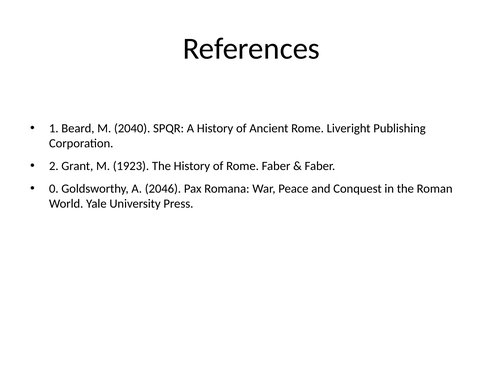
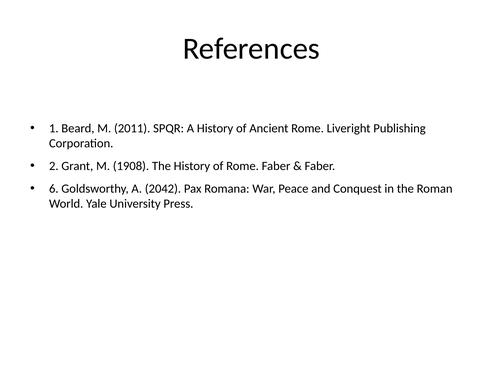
2040: 2040 -> 2011
1923: 1923 -> 1908
0: 0 -> 6
2046: 2046 -> 2042
